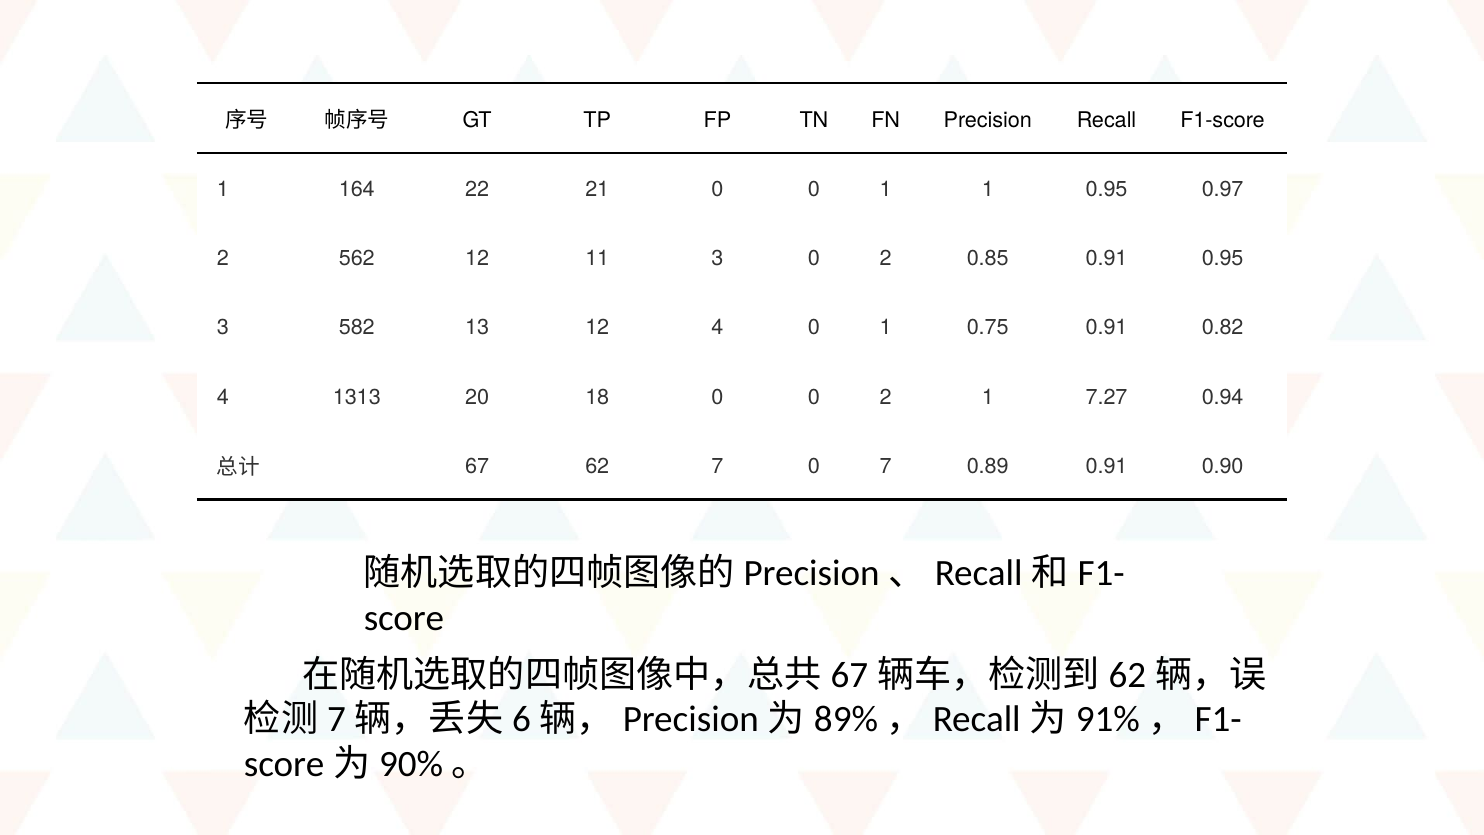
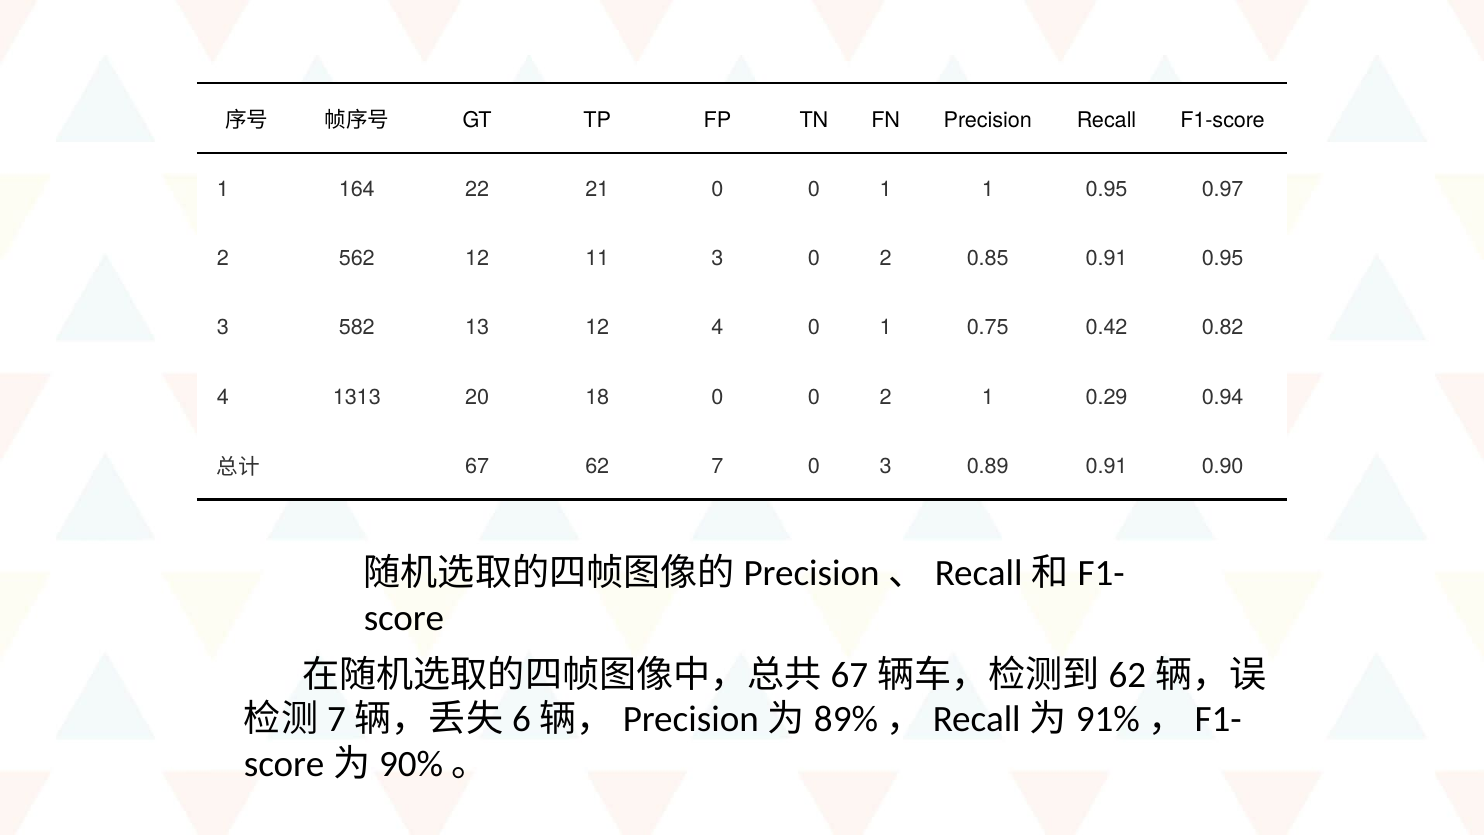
0.75 0.91: 0.91 -> 0.42
7.27: 7.27 -> 0.29
0 7: 7 -> 3
